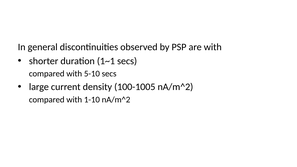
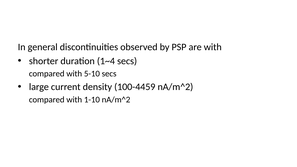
1~1: 1~1 -> 1~4
100-1005: 100-1005 -> 100-4459
